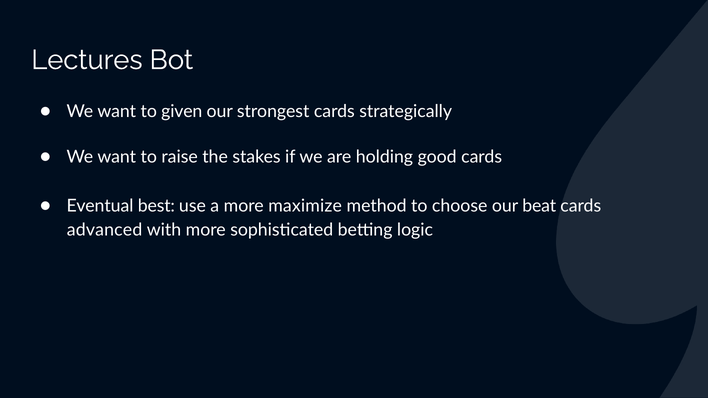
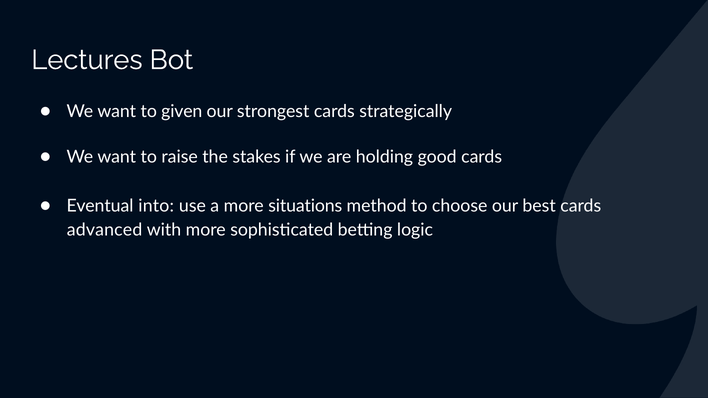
best: best -> into
maximize: maximize -> situations
beat: beat -> best
